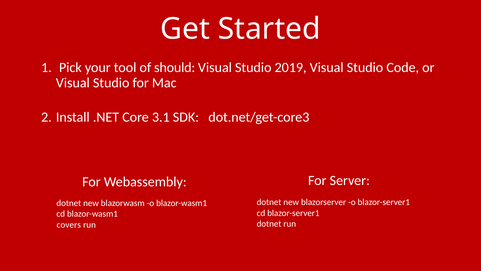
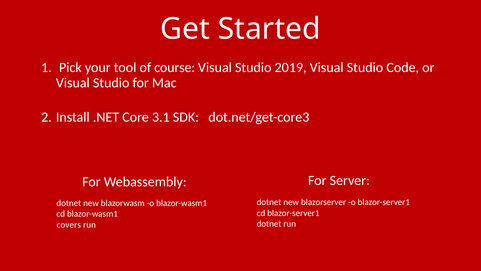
should: should -> course
